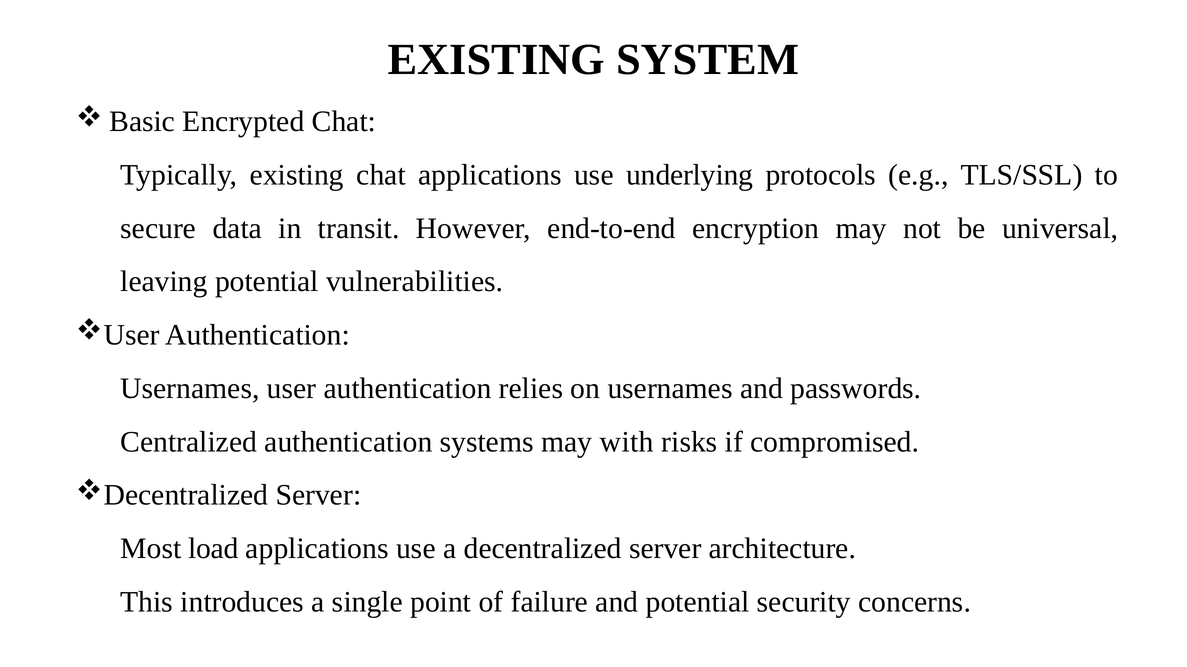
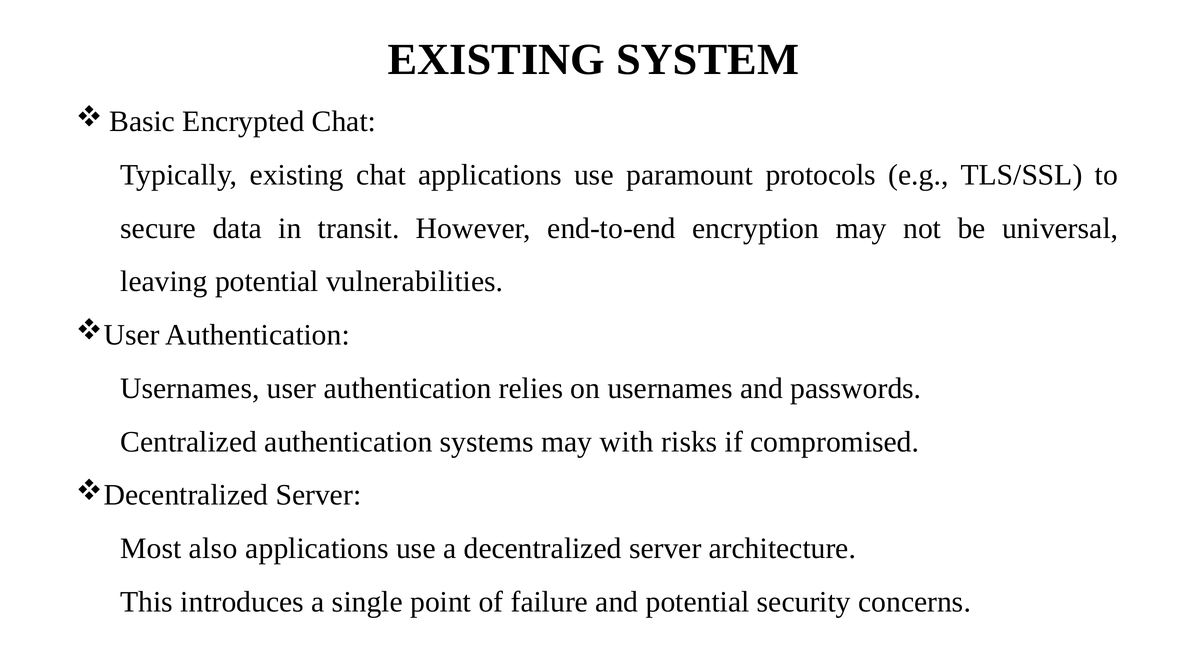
underlying: underlying -> paramount
load: load -> also
